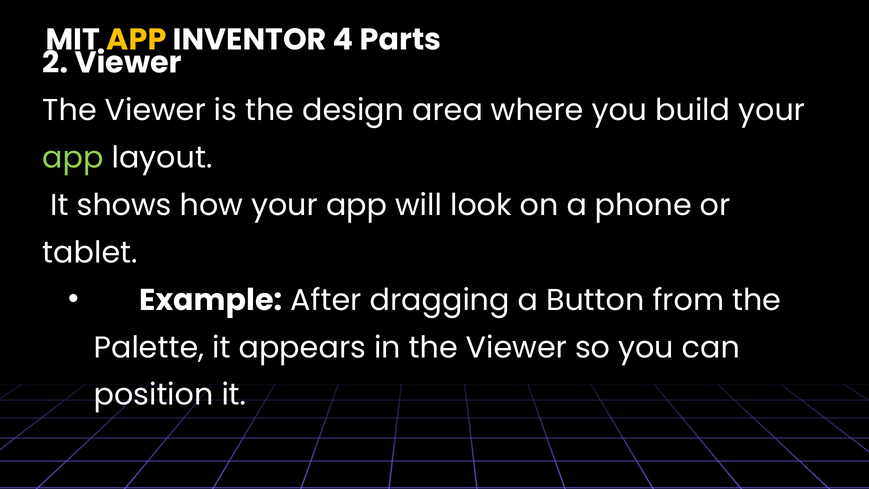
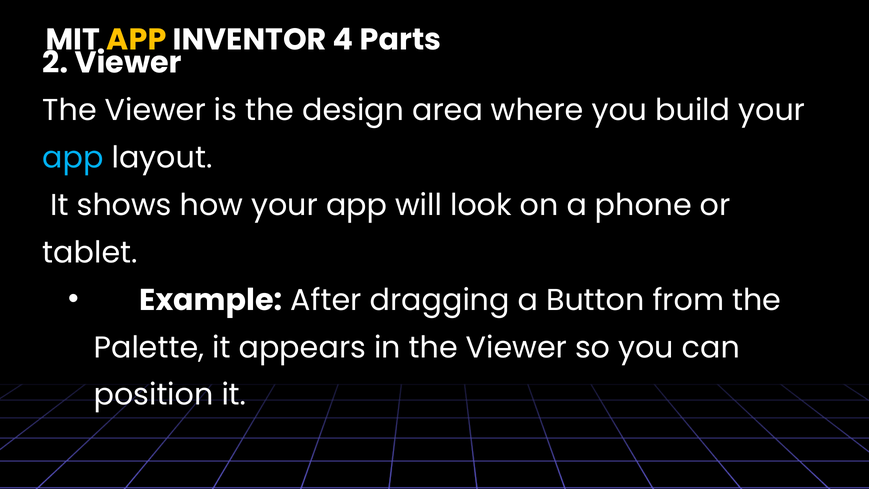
app at (73, 158) colour: light green -> light blue
